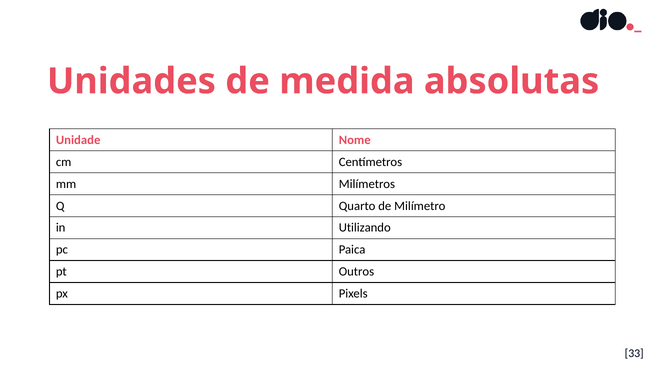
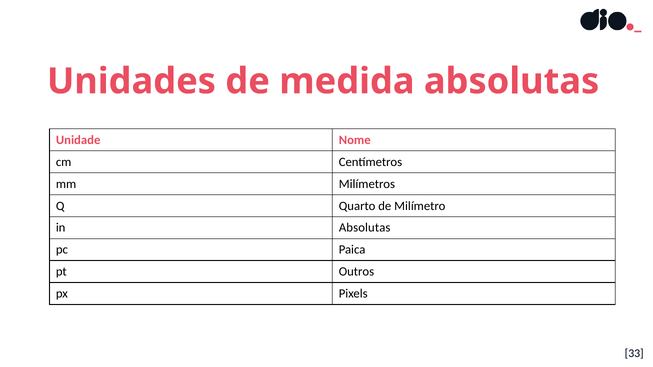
in Utilizando: Utilizando -> Absolutas
